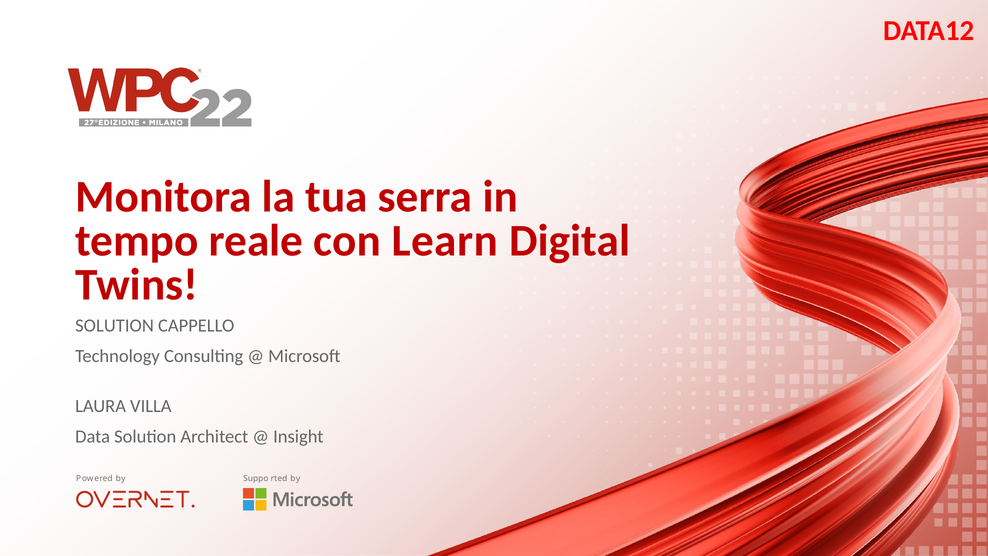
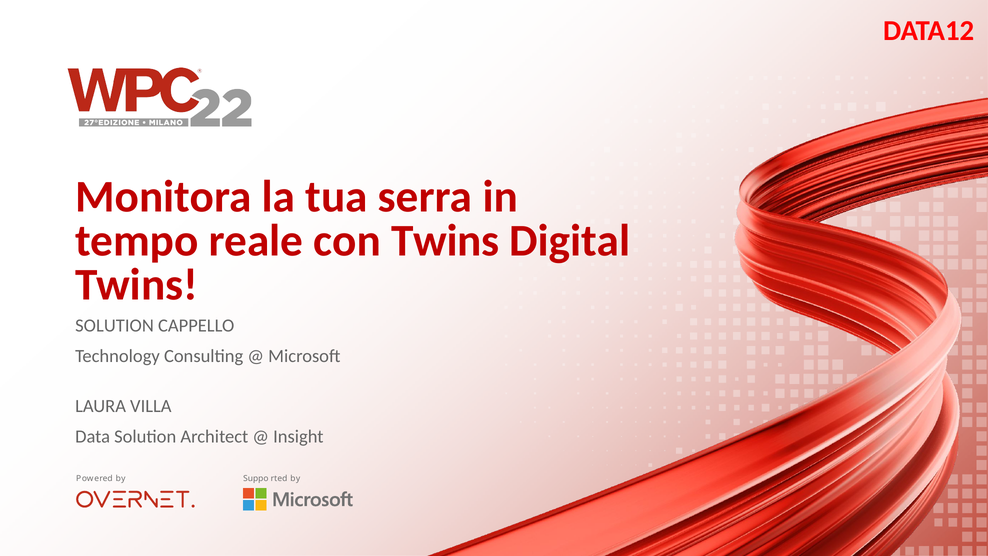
con Learn: Learn -> Twins
